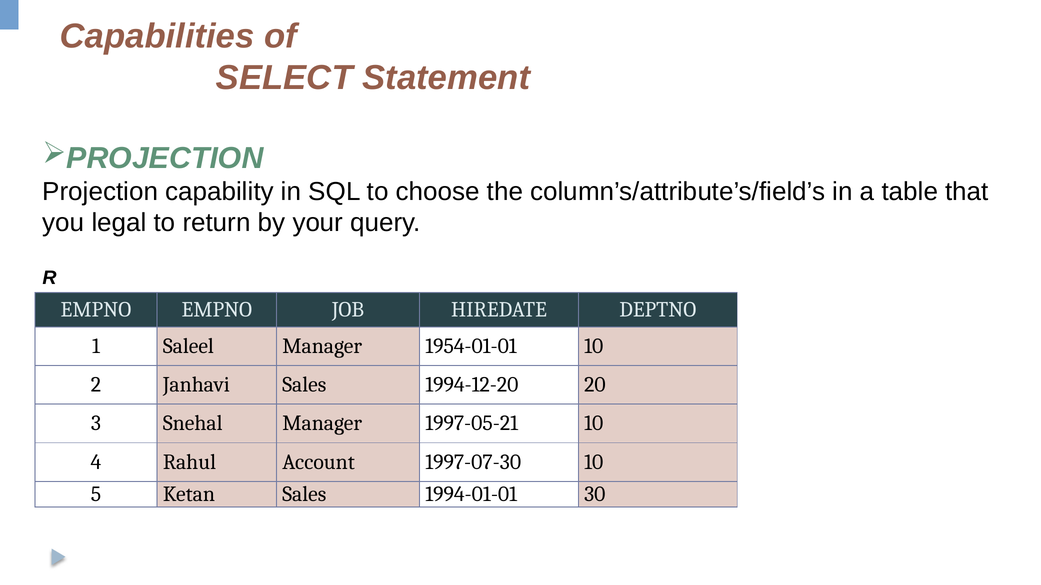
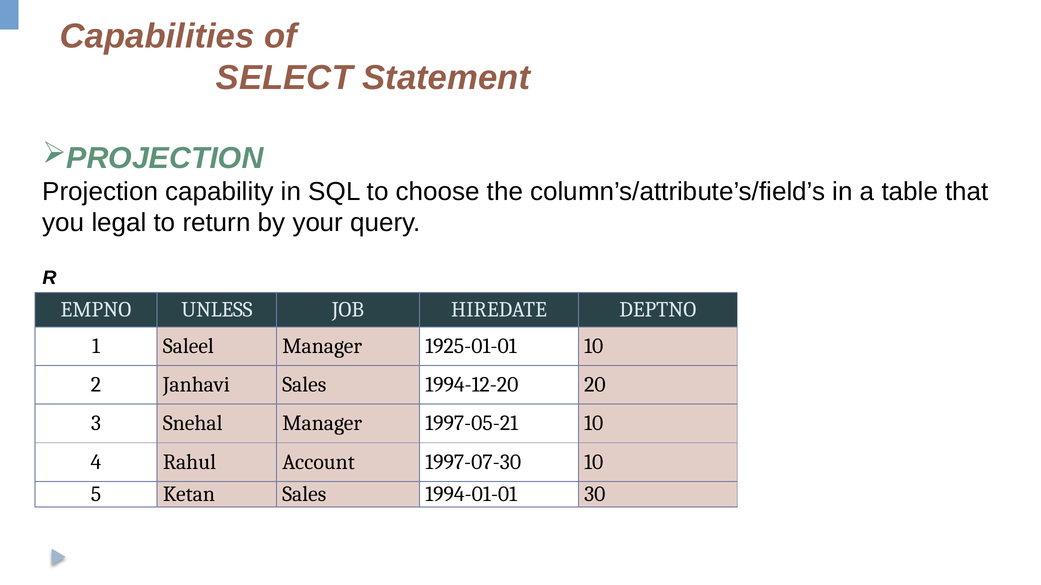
EMPNO EMPNO: EMPNO -> UNLESS
1954-01-01: 1954-01-01 -> 1925-01-01
